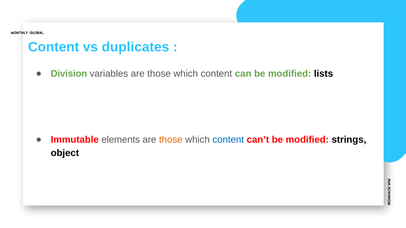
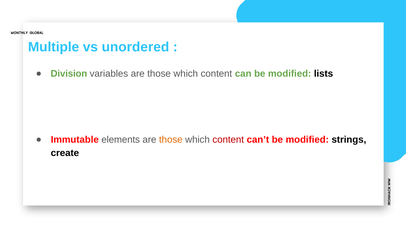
Content at (54, 47): Content -> Multiple
duplicates: duplicates -> unordered
content at (228, 140) colour: blue -> red
object: object -> create
